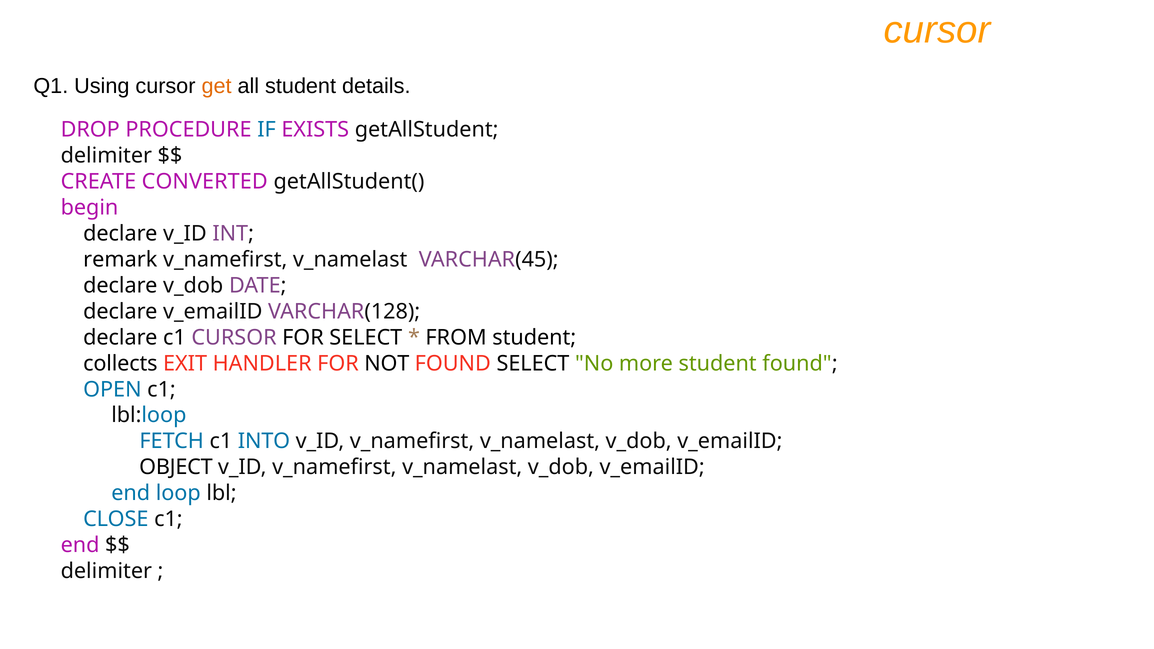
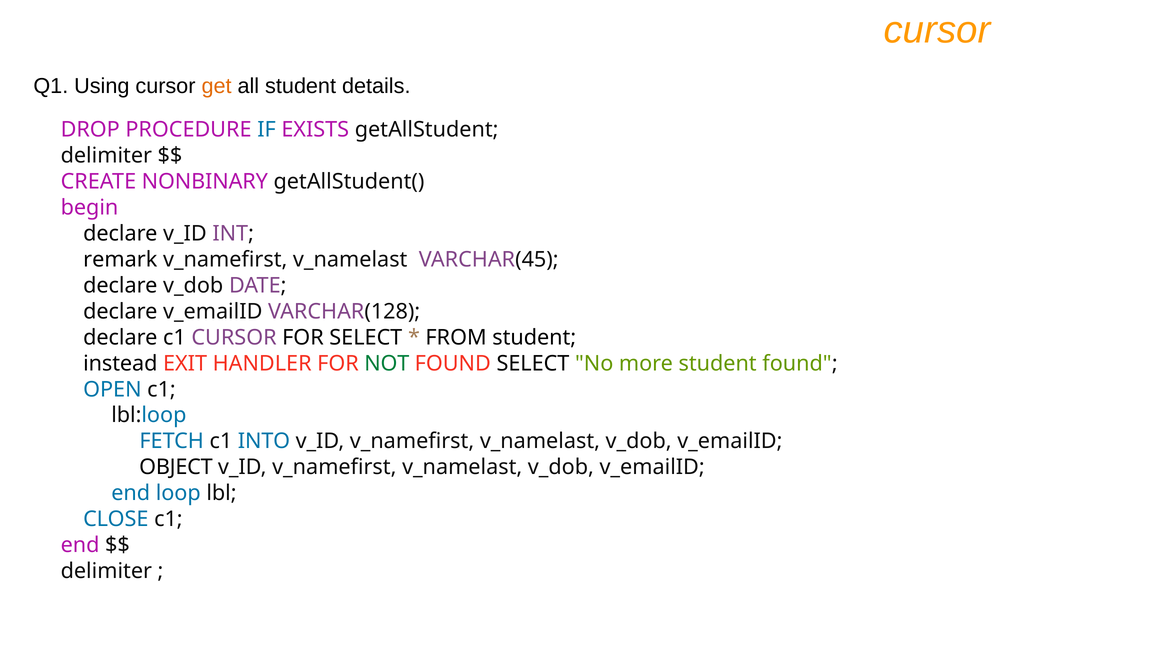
CONVERTED: CONVERTED -> NONBINARY
collects: collects -> instead
NOT colour: black -> green
